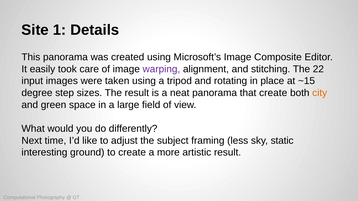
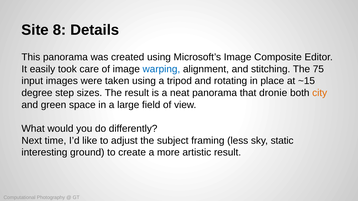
1: 1 -> 8
warping colour: purple -> blue
22: 22 -> 75
that create: create -> dronie
